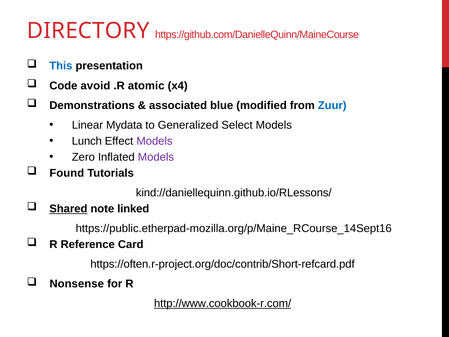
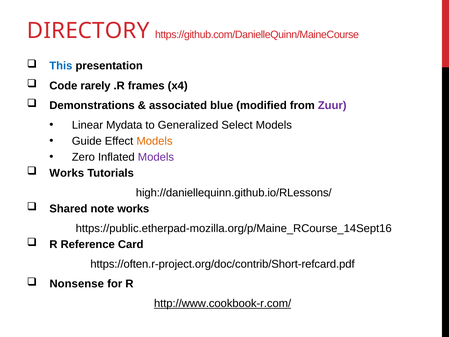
avoid: avoid -> rarely
atomic: atomic -> frames
Zuur colour: blue -> purple
Lunch: Lunch -> Guide
Models at (154, 141) colour: purple -> orange
Found at (67, 173): Found -> Works
kind://daniellequinn.github.io/RLessons/: kind://daniellequinn.github.io/RLessons/ -> high://daniellequinn.github.io/RLessons/
Shared underline: present -> none
note linked: linked -> works
